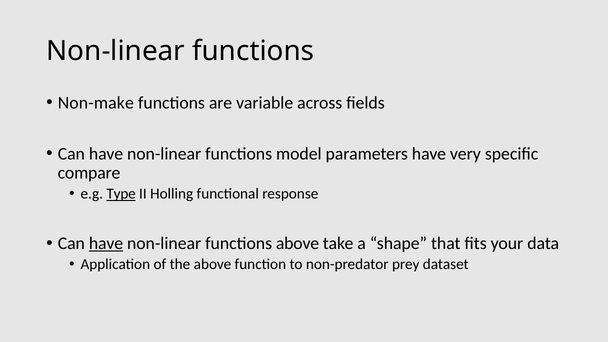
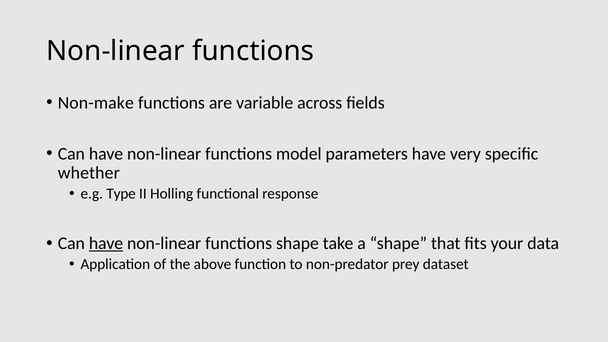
compare: compare -> whether
Type underline: present -> none
functions above: above -> shape
